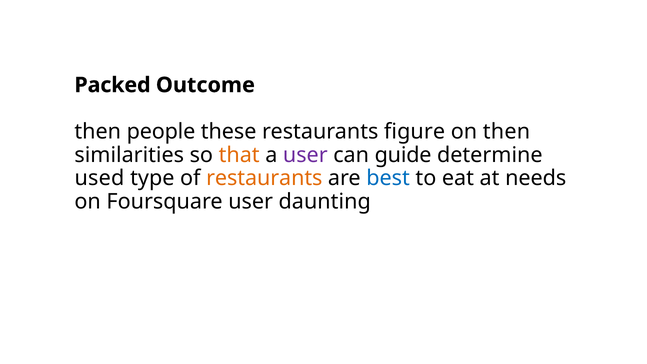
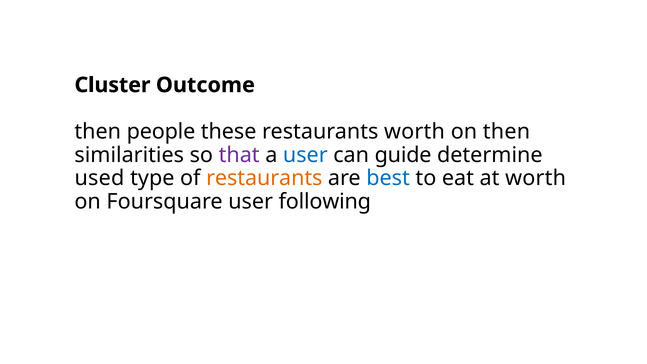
Packed: Packed -> Cluster
restaurants figure: figure -> worth
that colour: orange -> purple
user at (305, 155) colour: purple -> blue
at needs: needs -> worth
daunting: daunting -> following
